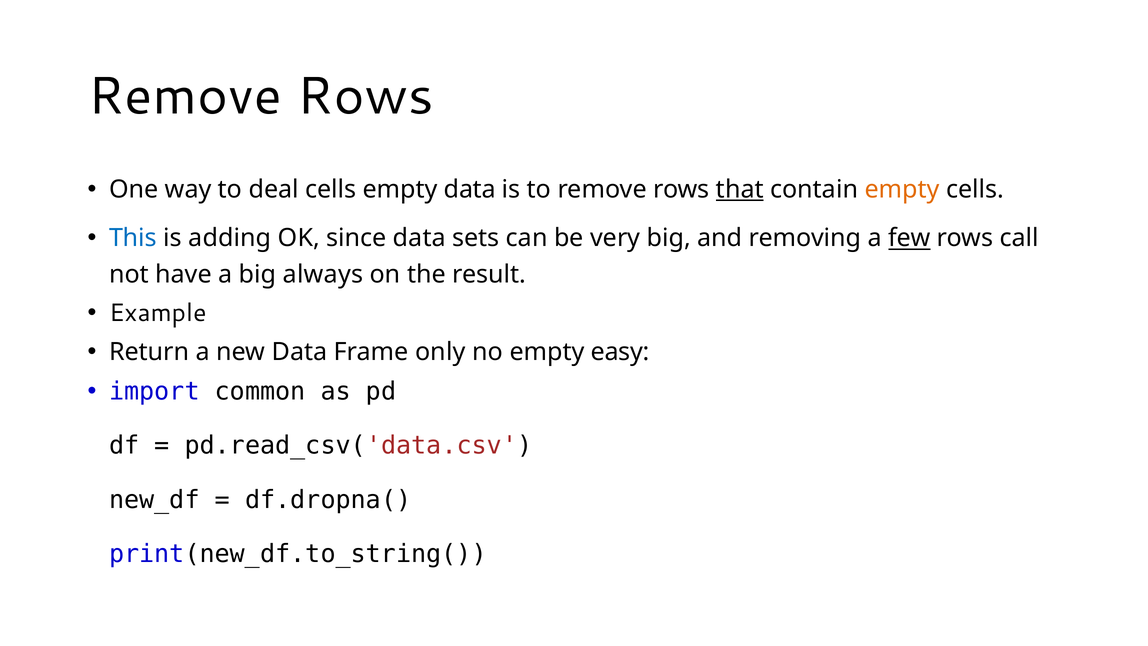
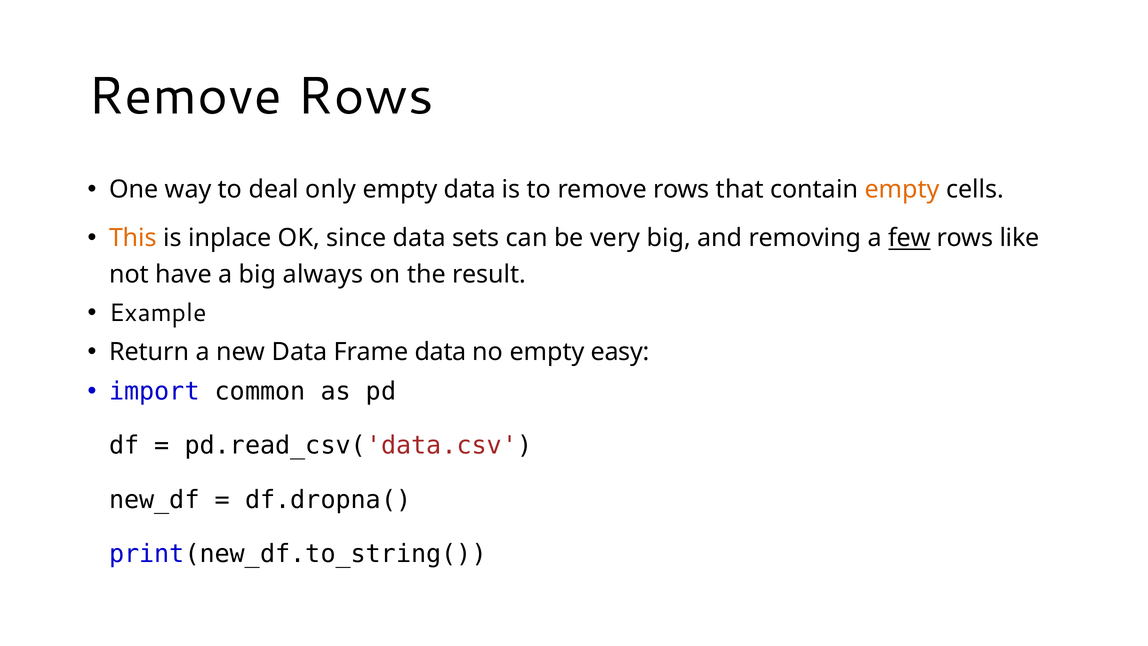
deal cells: cells -> only
that underline: present -> none
This colour: blue -> orange
adding: adding -> inplace
call: call -> like
Frame only: only -> data
